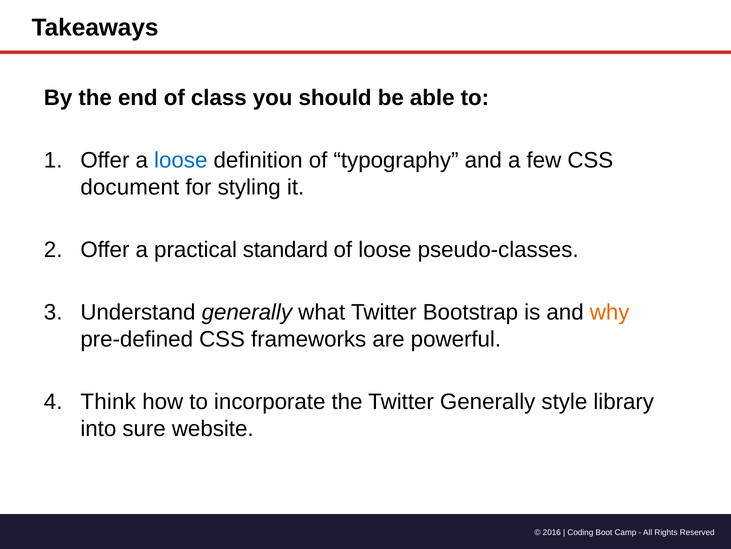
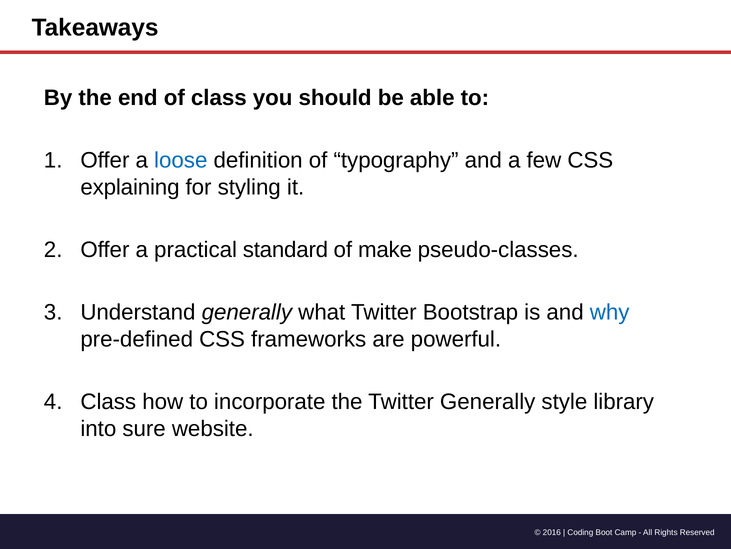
document: document -> explaining
of loose: loose -> make
why colour: orange -> blue
Think at (108, 401): Think -> Class
